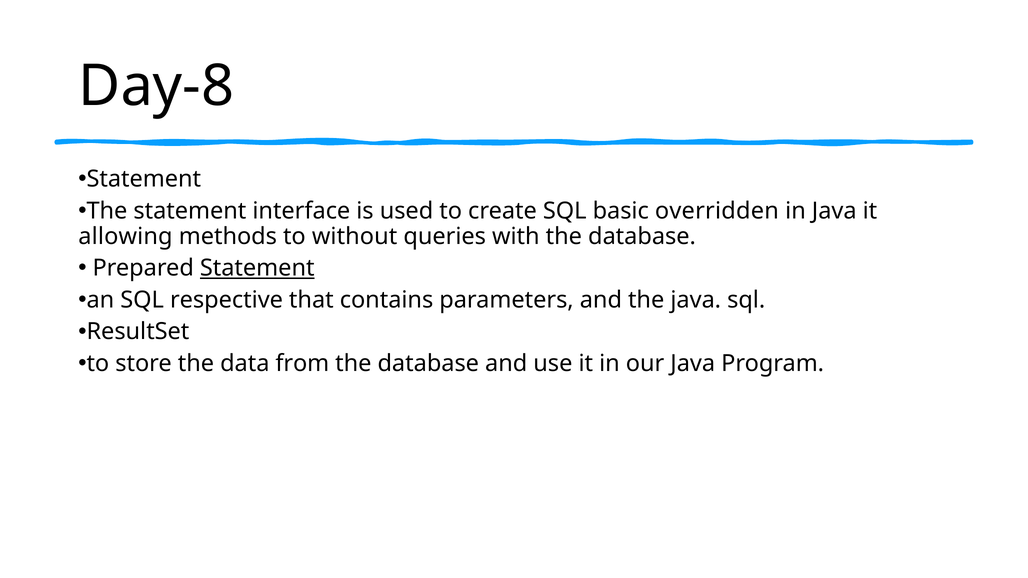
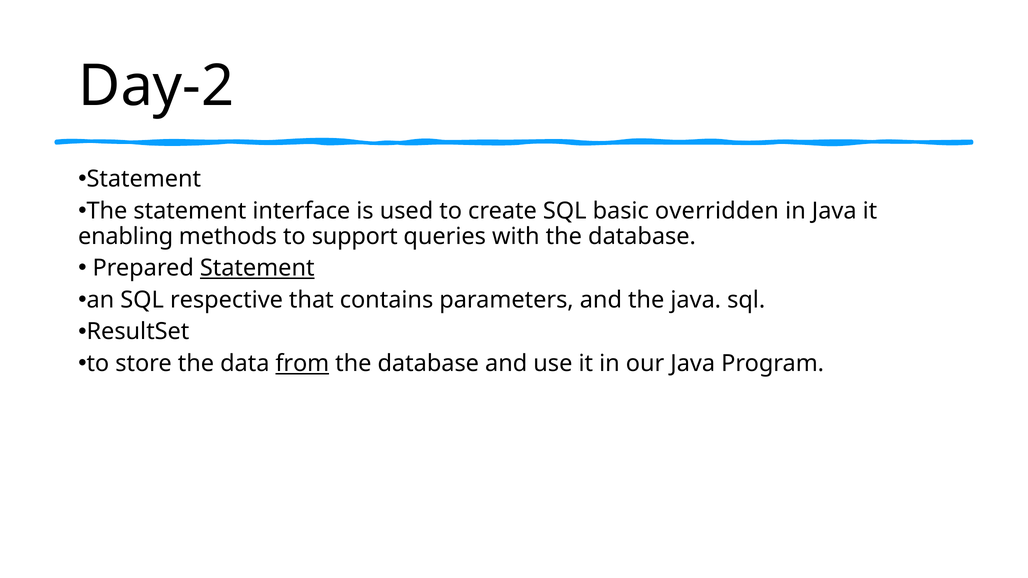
Day-8: Day-8 -> Day-2
allowing: allowing -> enabling
without: without -> support
from underline: none -> present
